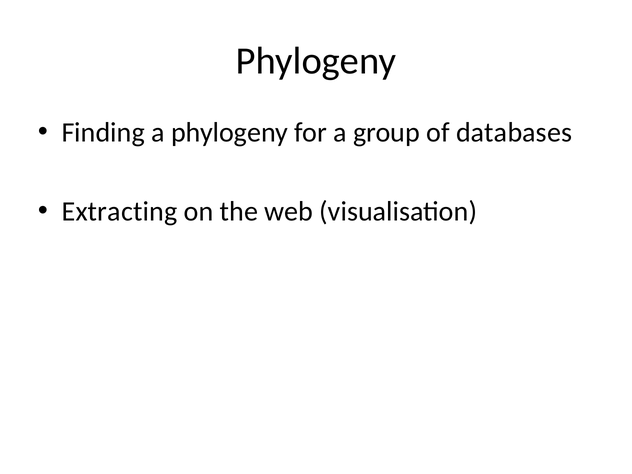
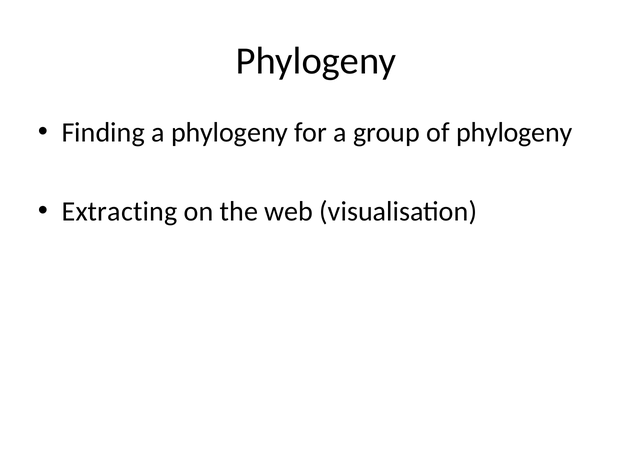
of databases: databases -> phylogeny
